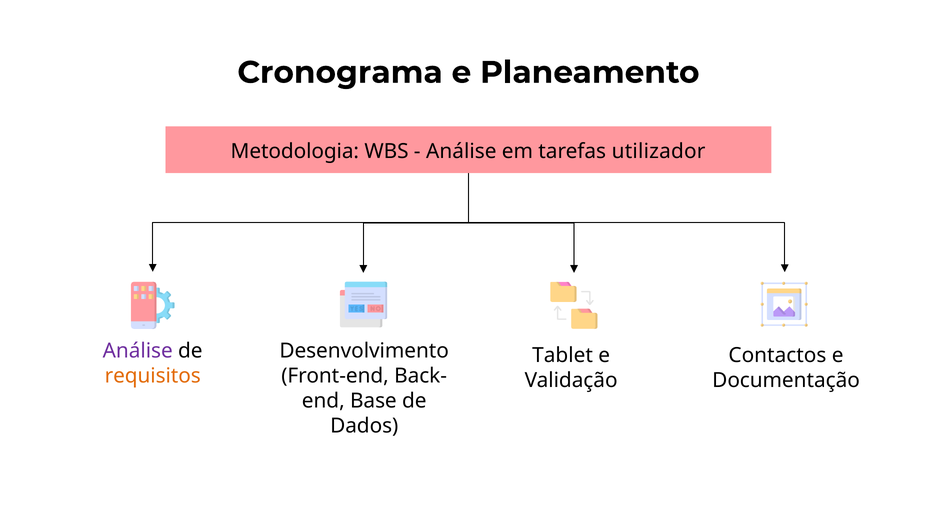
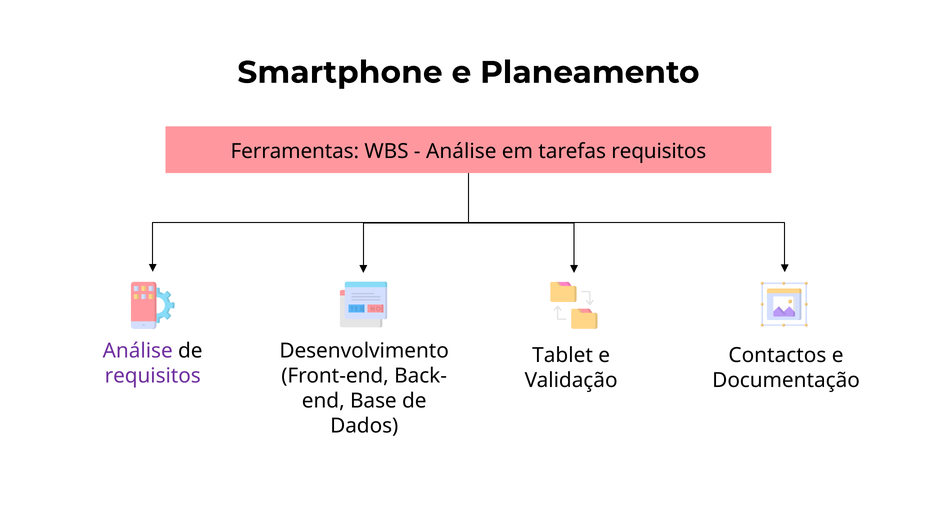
Cronograma: Cronograma -> Smartphone
Metodologia: Metodologia -> Ferramentas
tarefas utilizador: utilizador -> requisitos
requisitos at (153, 376) colour: orange -> purple
